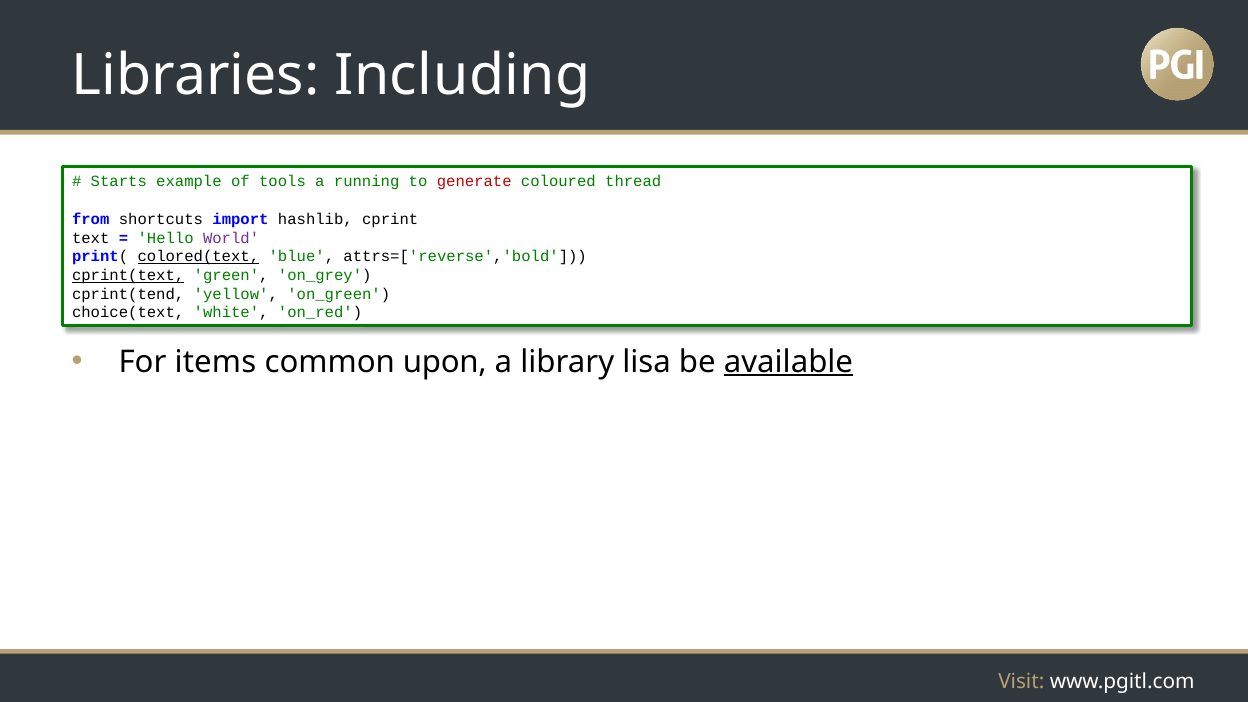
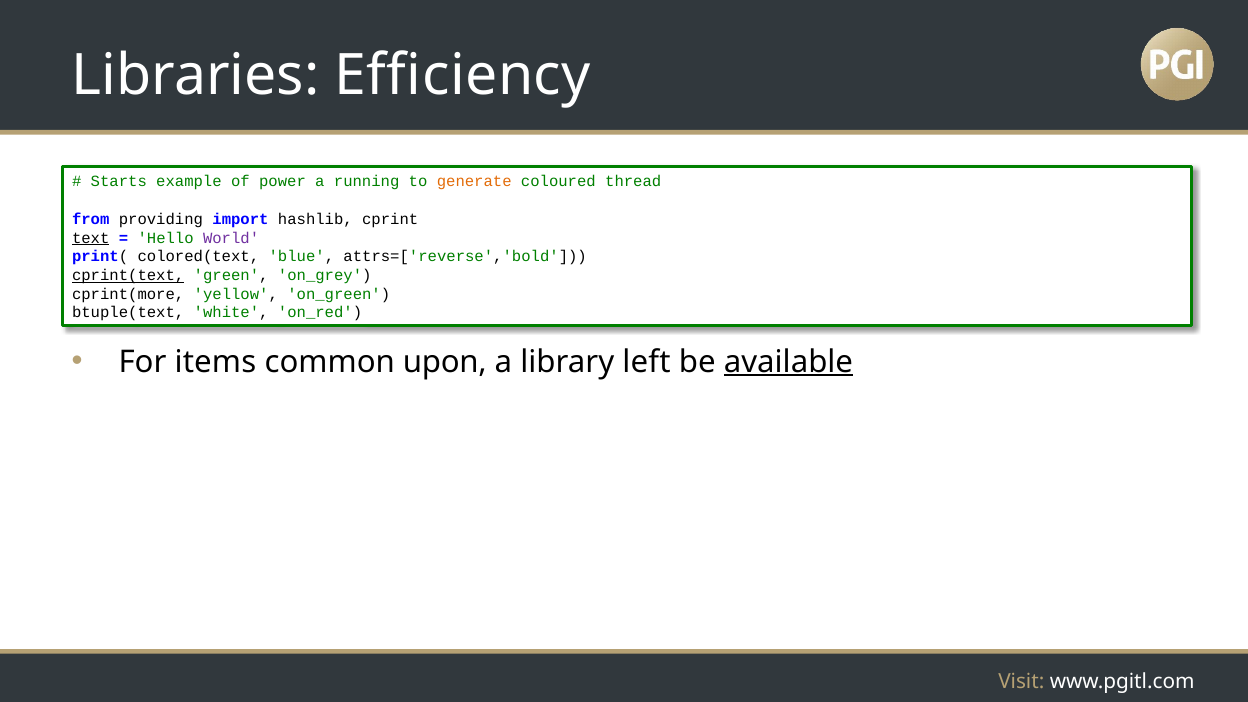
Including: Including -> Efficiency
tools: tools -> power
generate colour: red -> orange
shortcuts: shortcuts -> providing
text underline: none -> present
colored(text underline: present -> none
cprint(tend: cprint(tend -> cprint(more
choice(text: choice(text -> btuple(text
lisa: lisa -> left
